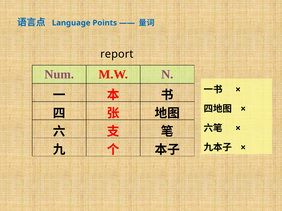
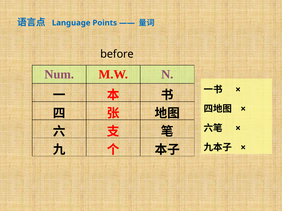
report: report -> before
